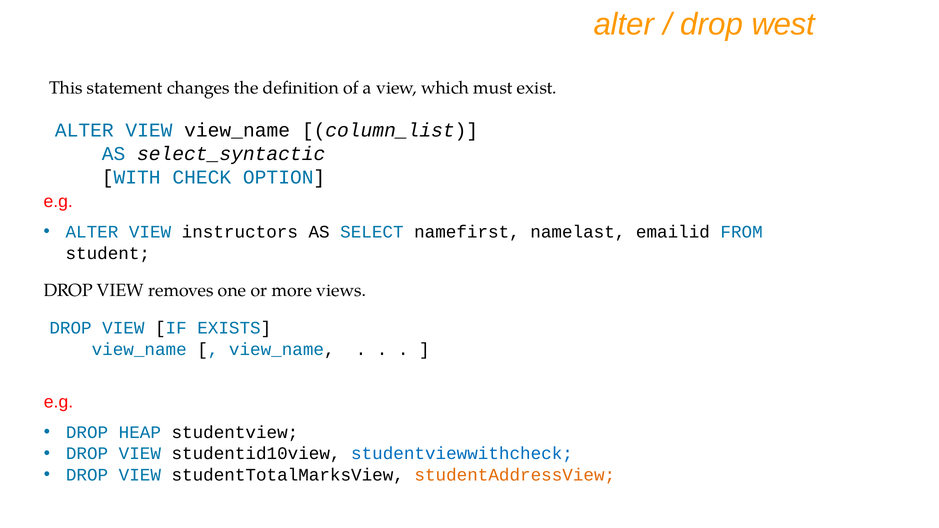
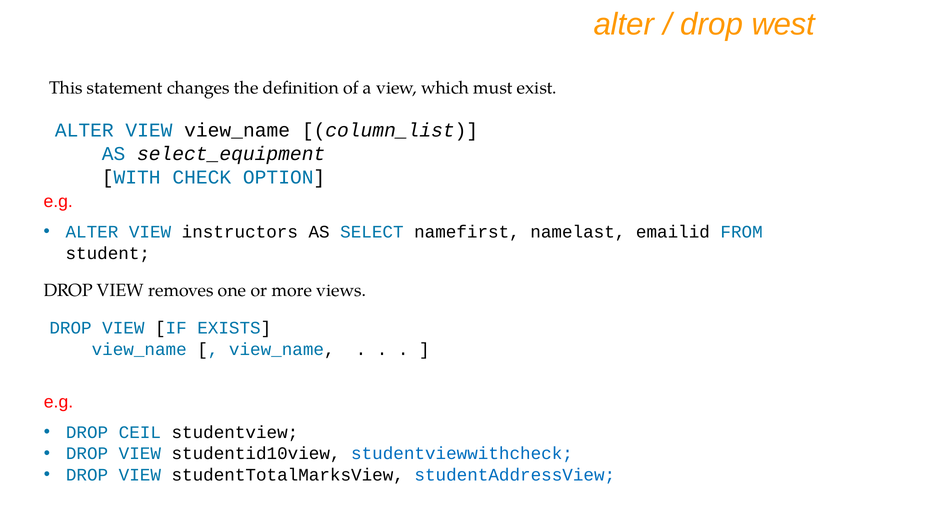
select_syntactic: select_syntactic -> select_equipment
HEAP: HEAP -> CEIL
studentAddressView colour: orange -> blue
